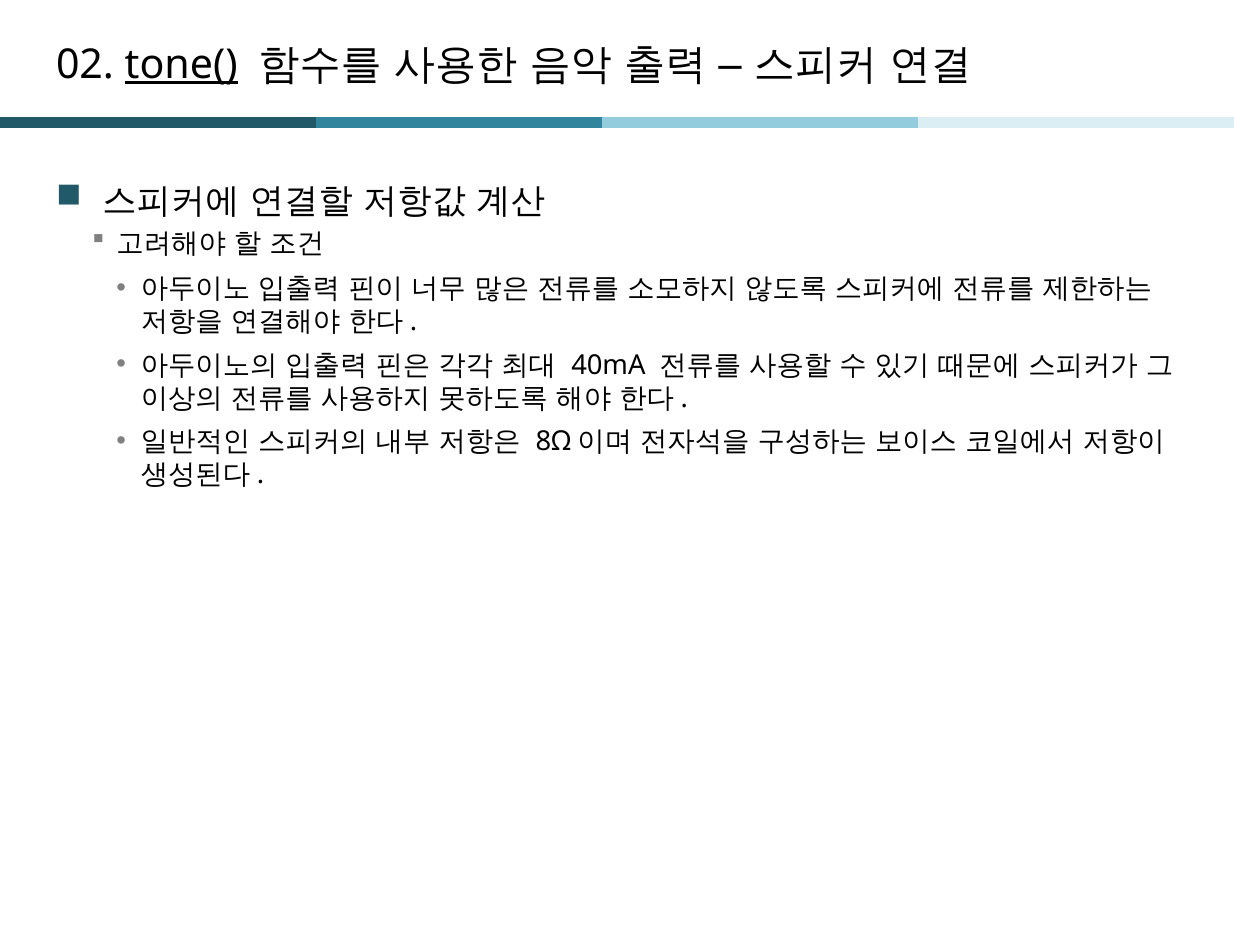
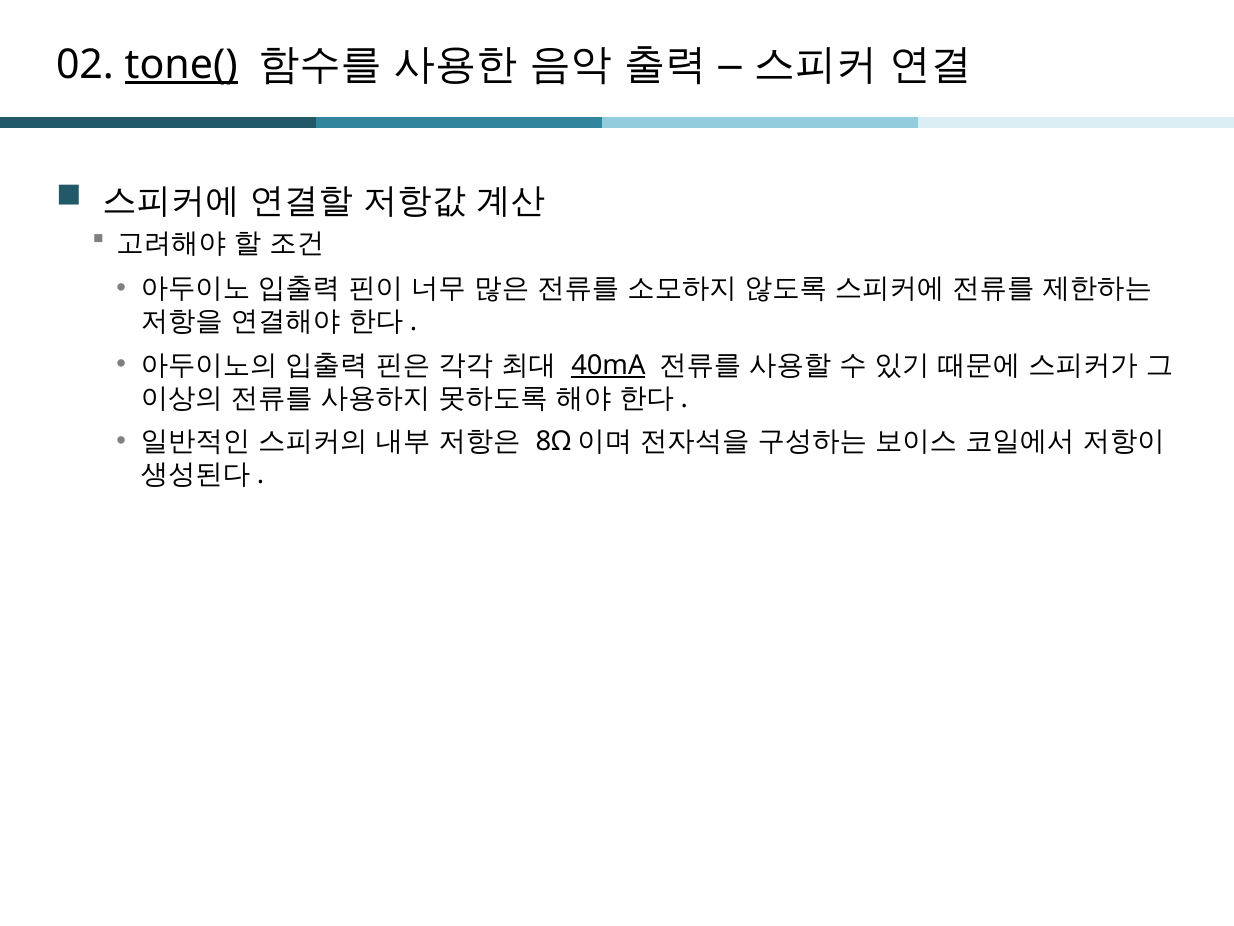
40mA underline: none -> present
